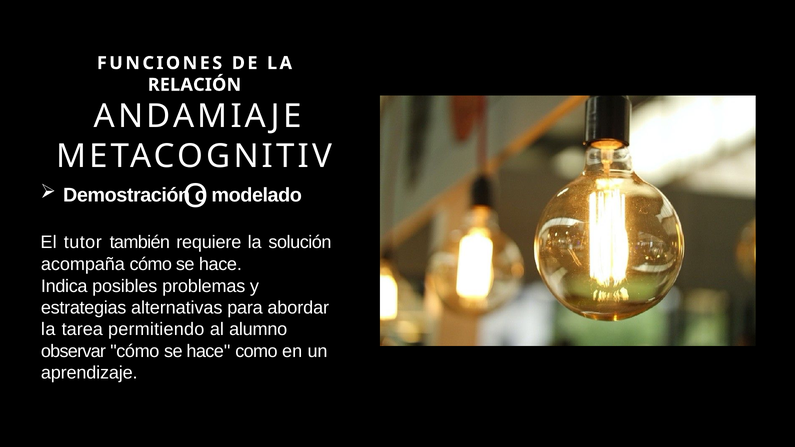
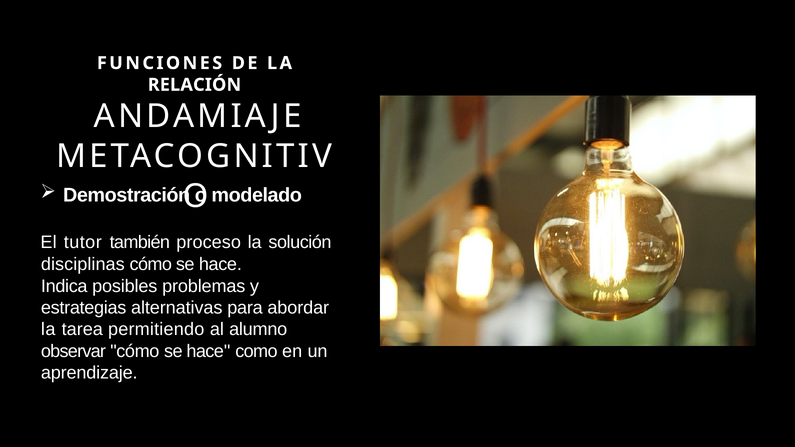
requiere: requiere -> proceso
acompaña: acompaña -> disciplinas
